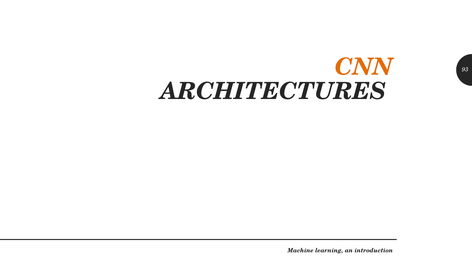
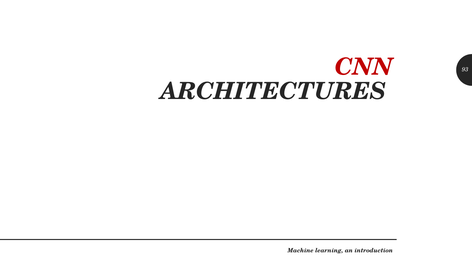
CNN colour: orange -> red
